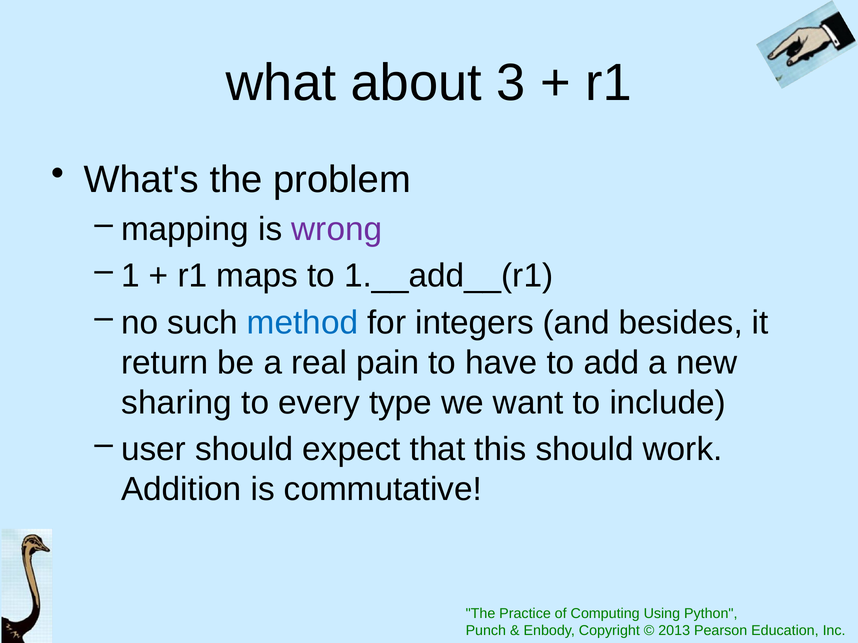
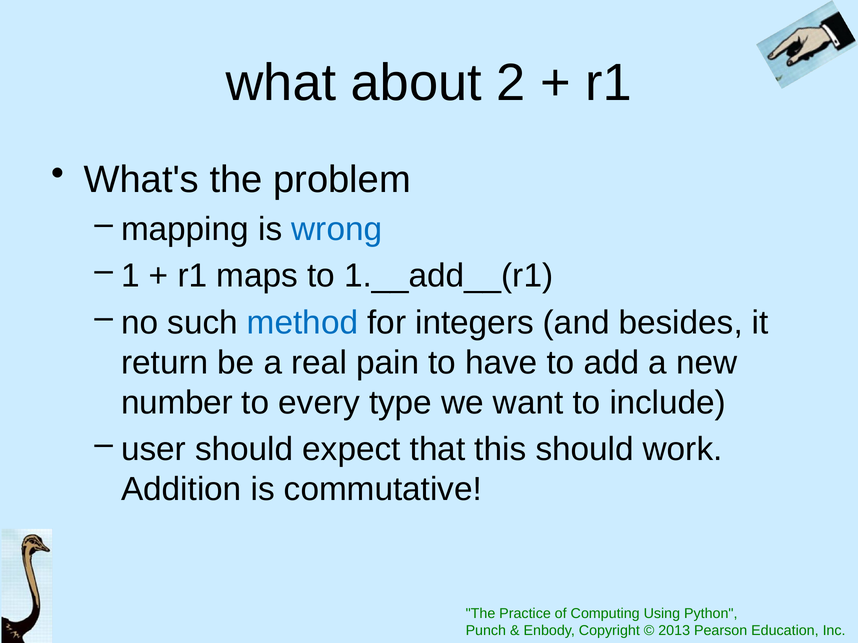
3: 3 -> 2
wrong colour: purple -> blue
sharing: sharing -> number
